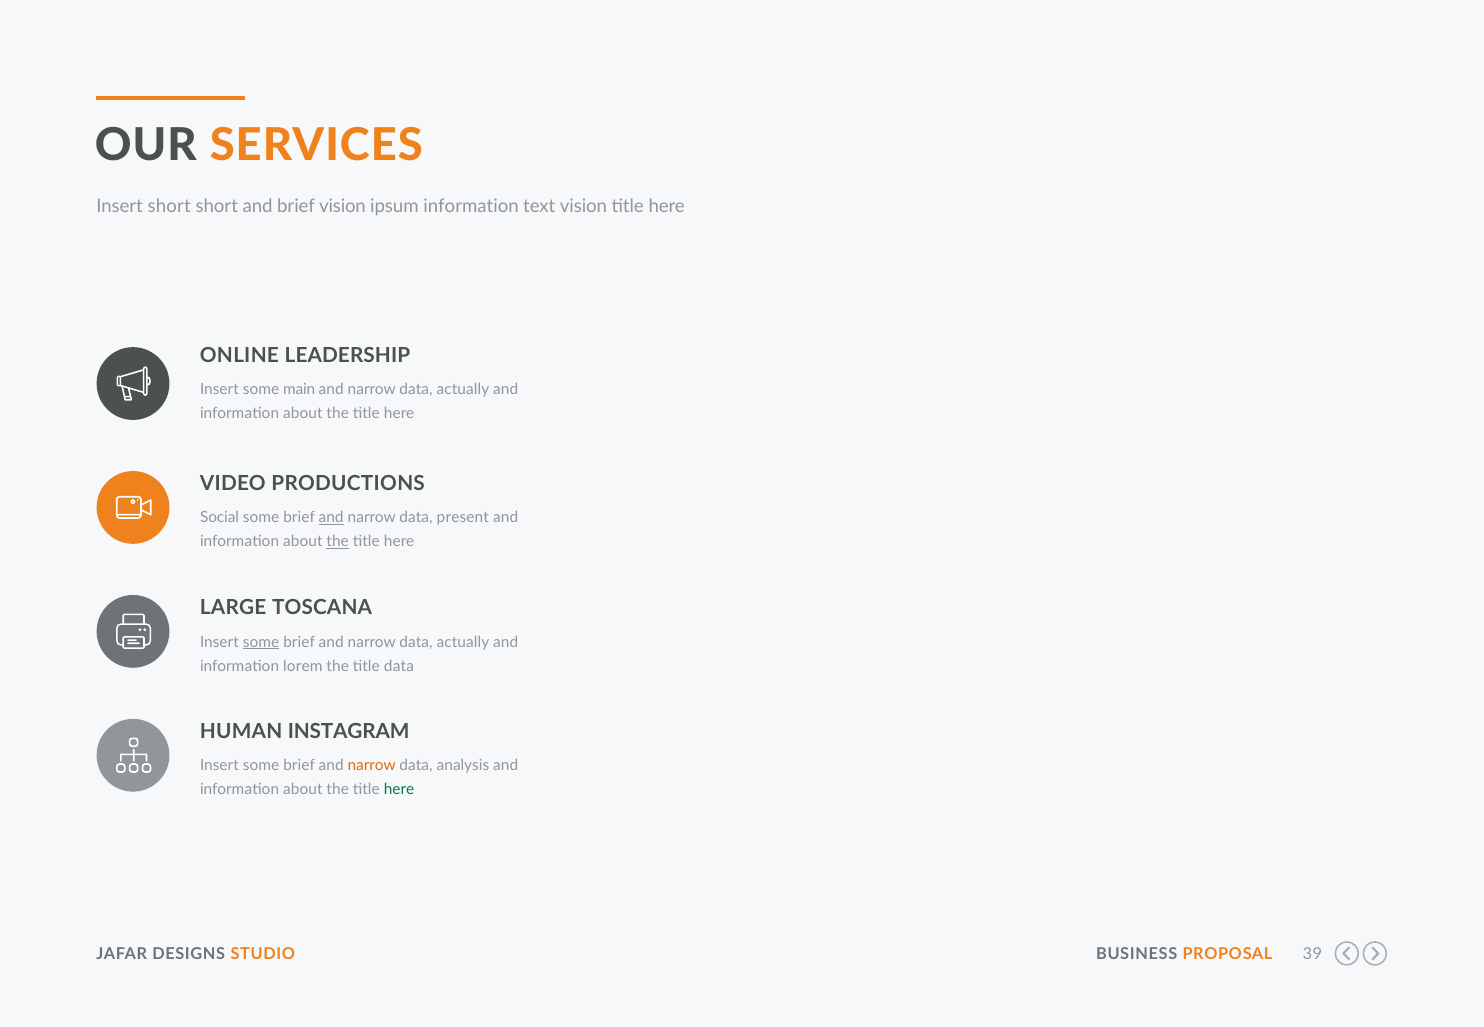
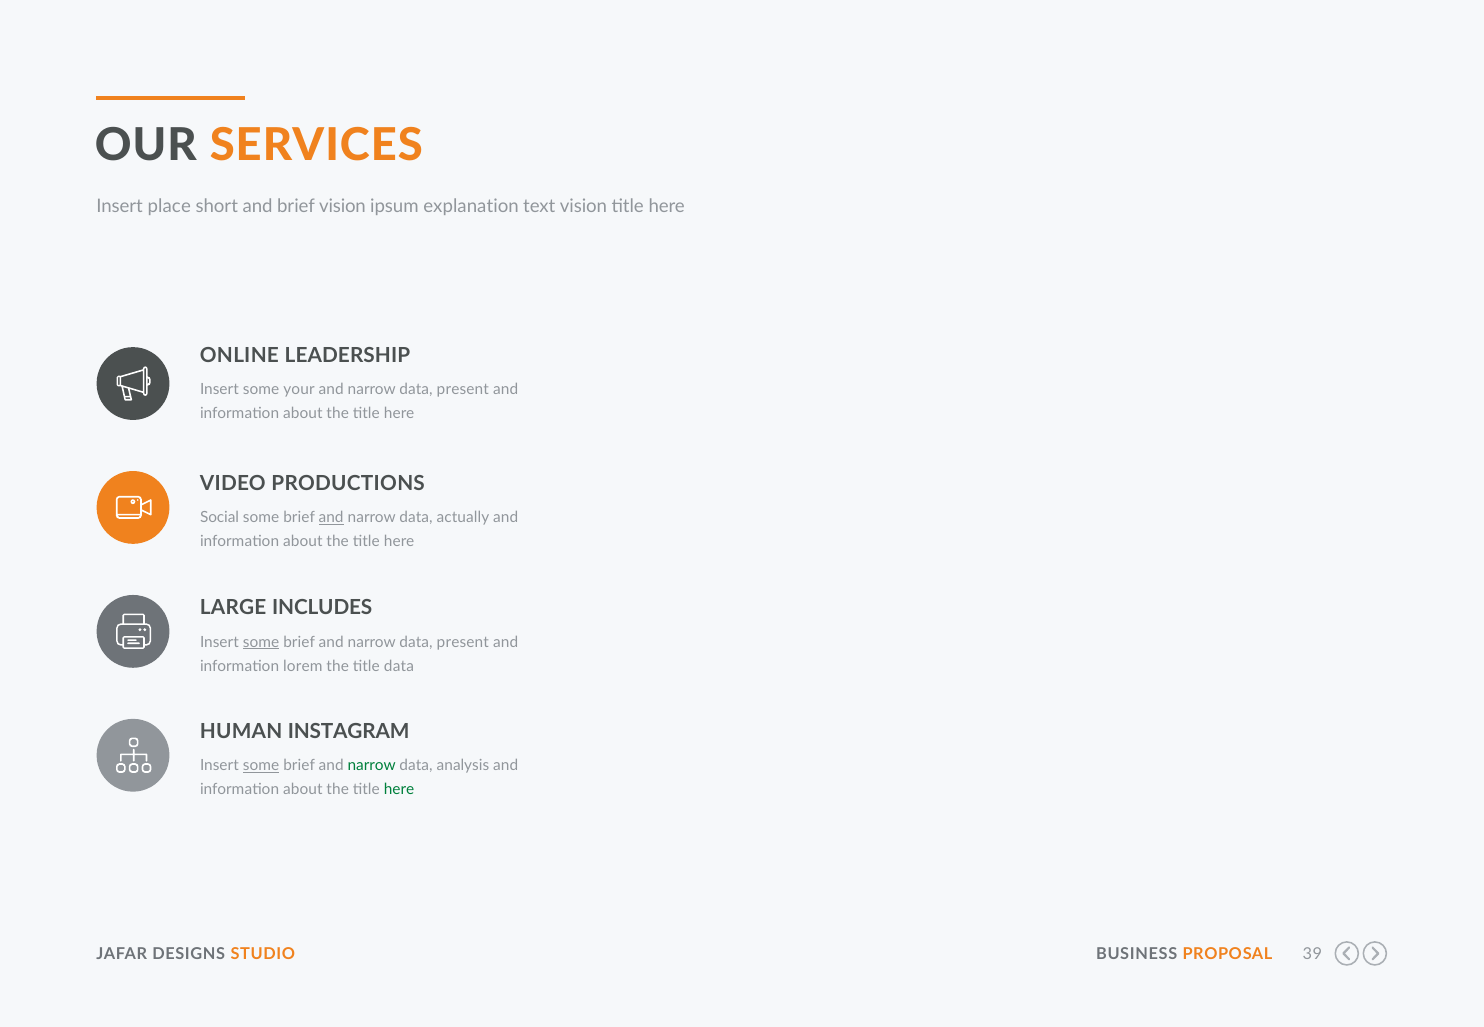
Insert short: short -> place
ipsum information: information -> explanation
main: main -> your
actually at (463, 390): actually -> present
present: present -> actually
the at (338, 542) underline: present -> none
TOSCANA: TOSCANA -> INCLUDES
actually at (463, 643): actually -> present
some at (261, 766) underline: none -> present
narrow at (372, 766) colour: orange -> green
